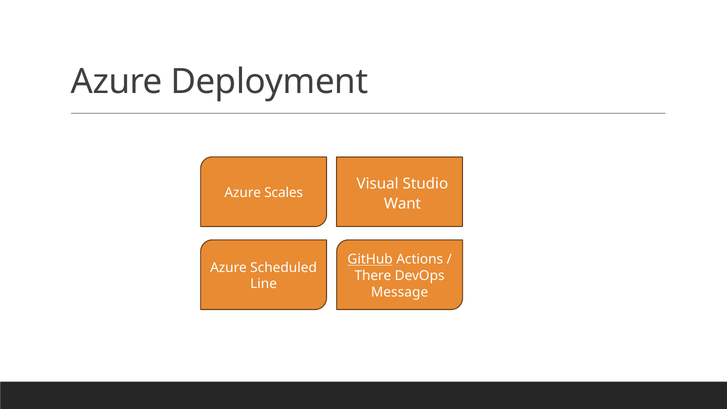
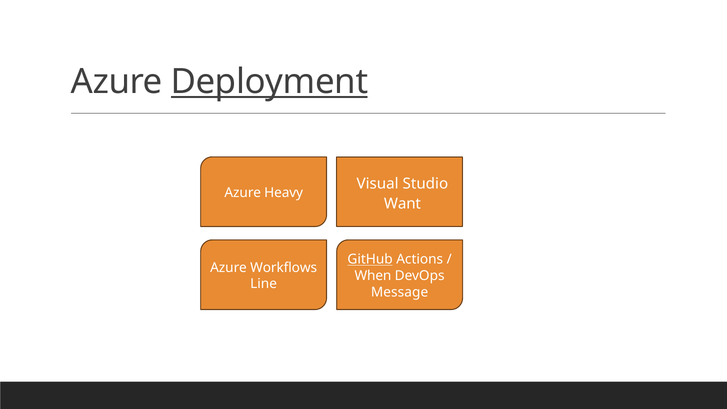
Deployment underline: none -> present
Scales: Scales -> Heavy
Scheduled: Scheduled -> Workflows
There: There -> When
